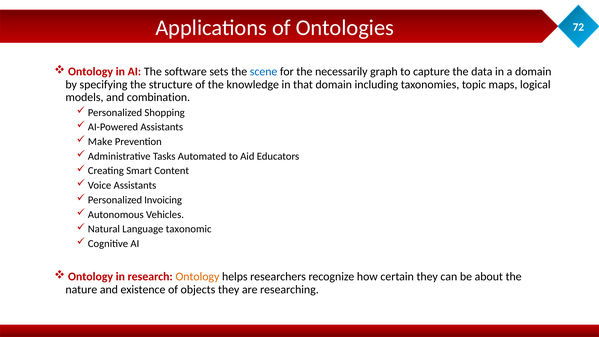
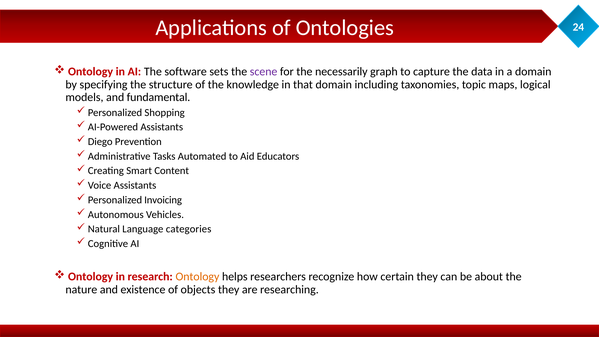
72: 72 -> 24
scene colour: blue -> purple
combination: combination -> fundamental
Make: Make -> Diego
taxonomic: taxonomic -> categories
